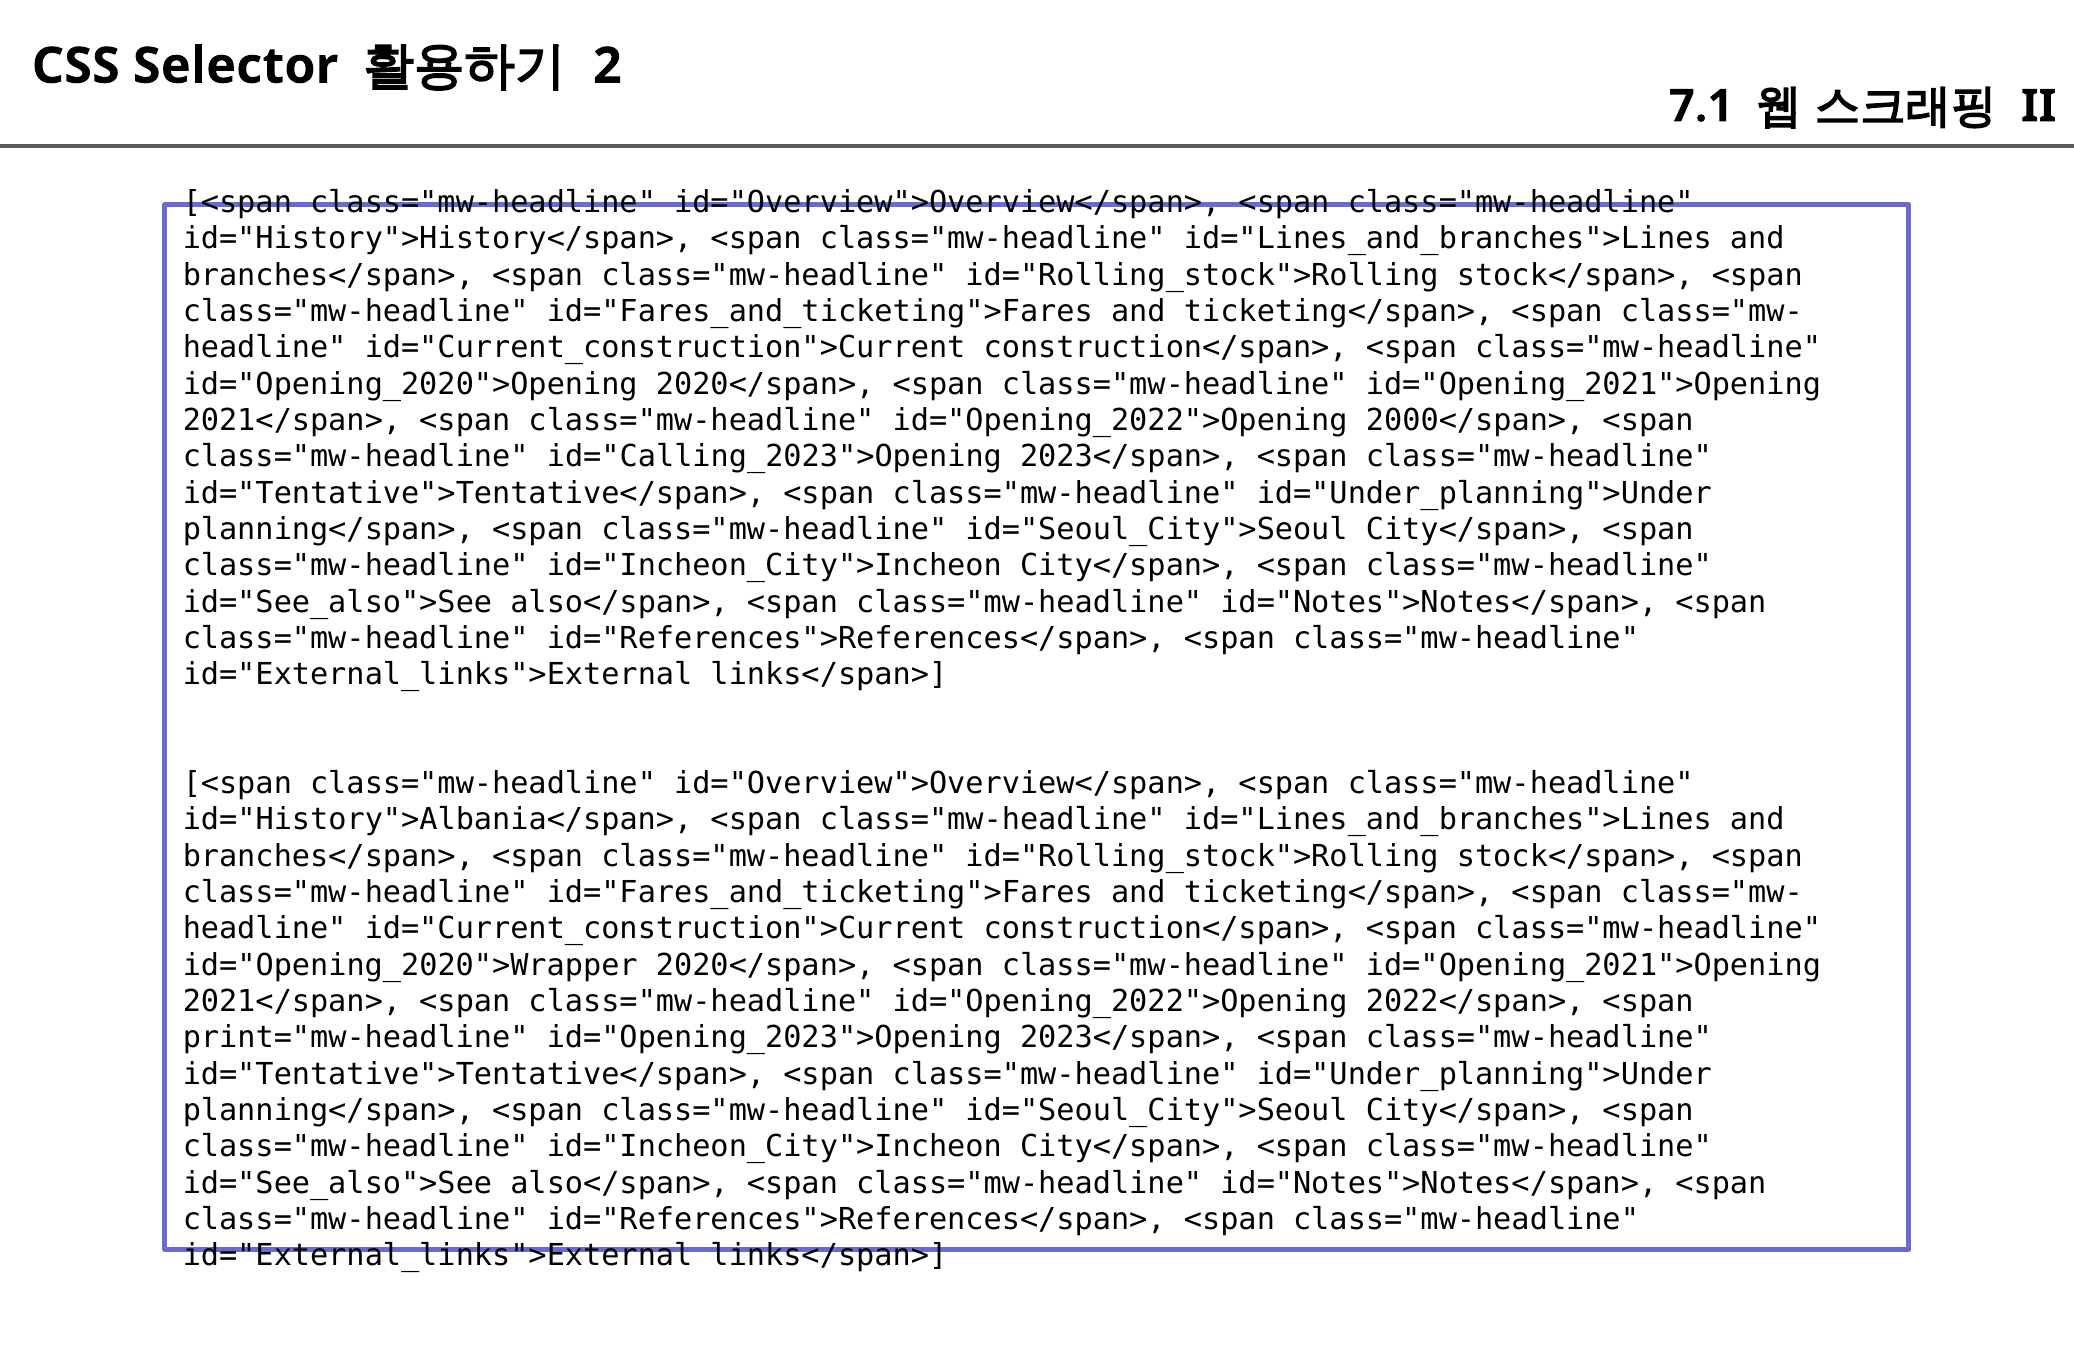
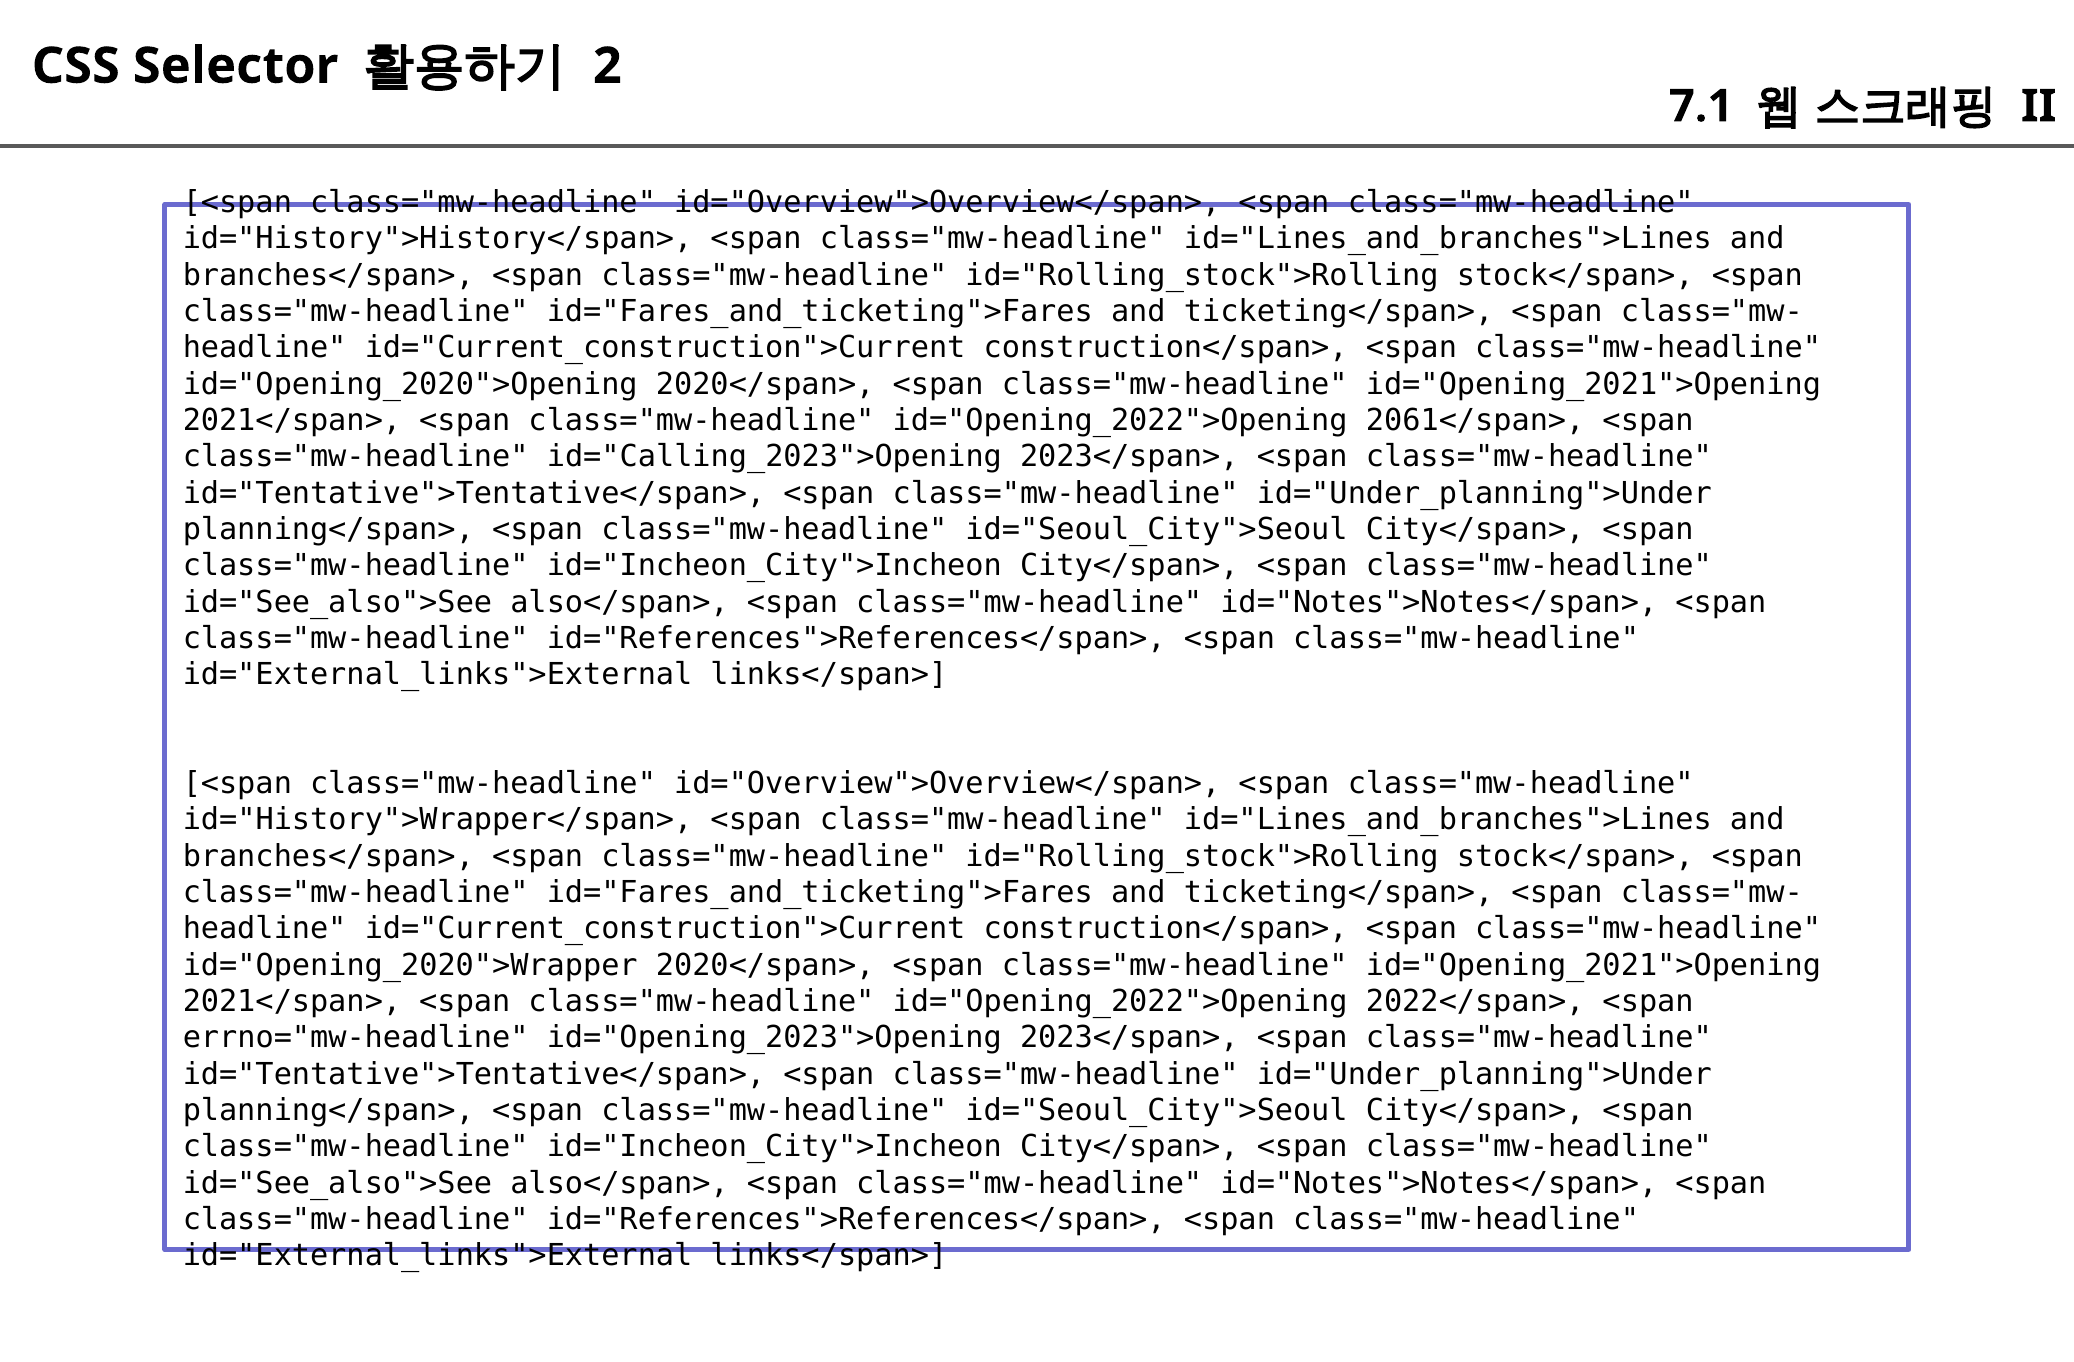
2000</span>: 2000</span> -> 2061</span>
id="History">Albania</span>: id="History">Albania</span> -> id="History">Wrapper</span>
print="mw-headline: print="mw-headline -> errno="mw-headline
